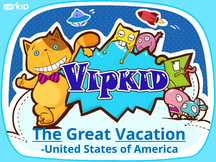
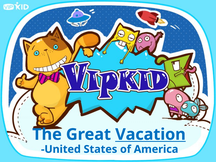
The underline: present -> none
